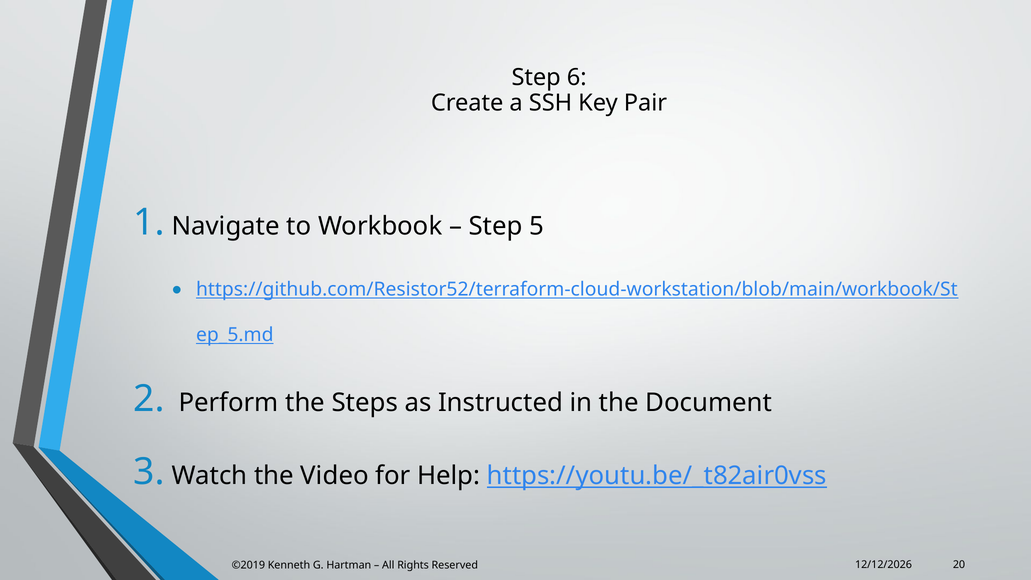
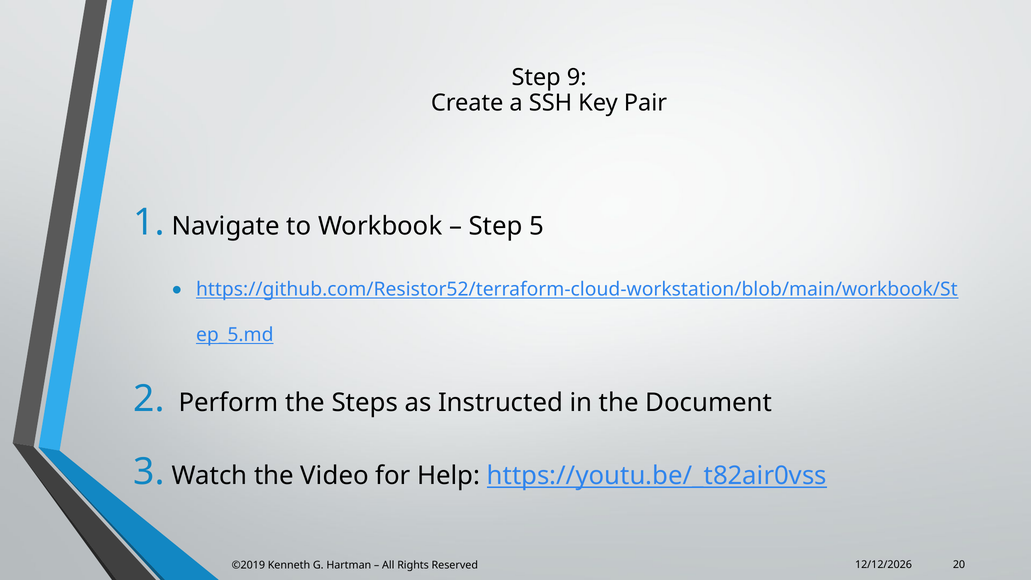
6: 6 -> 9
